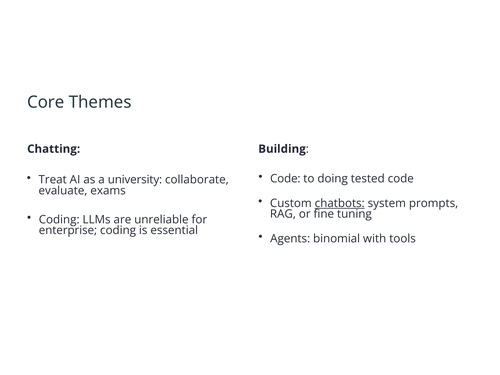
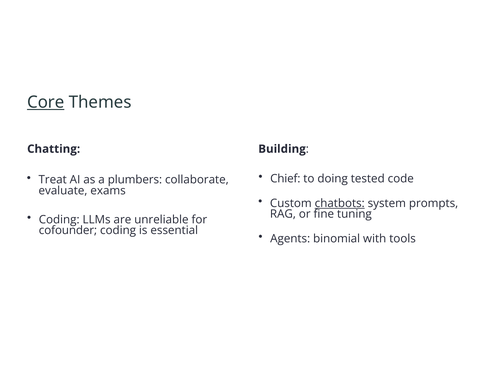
Core underline: none -> present
Code at (285, 179): Code -> Chief
university: university -> plumbers
enterprise: enterprise -> cofounder
